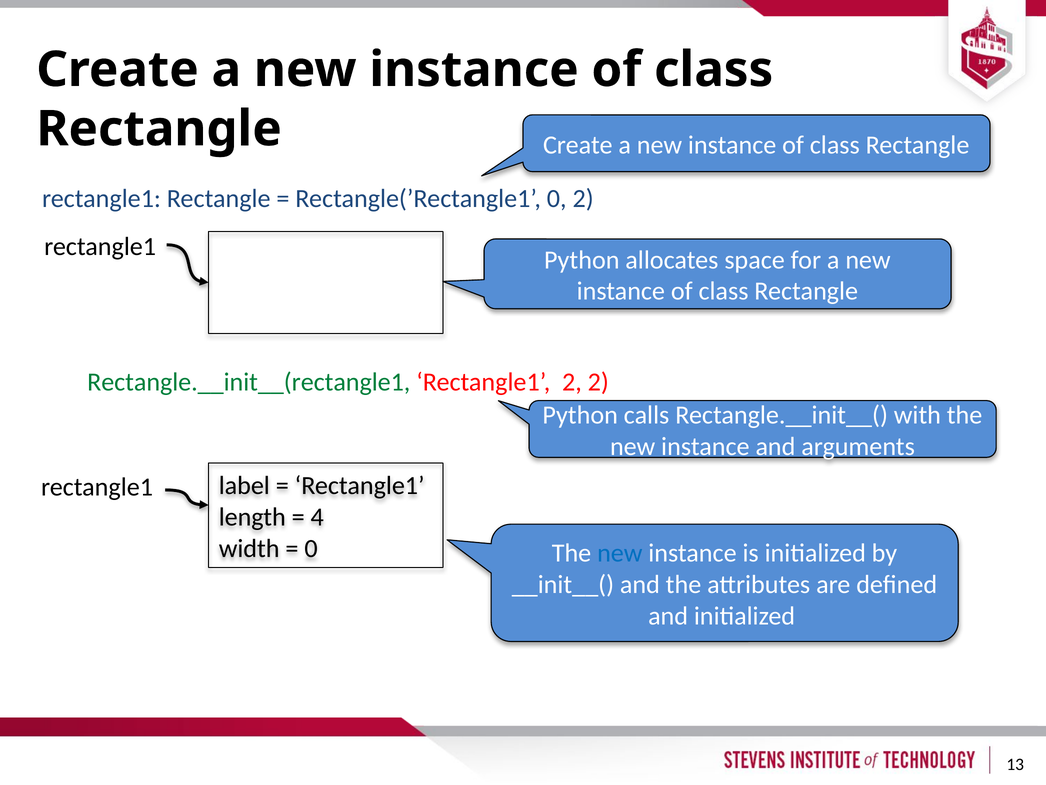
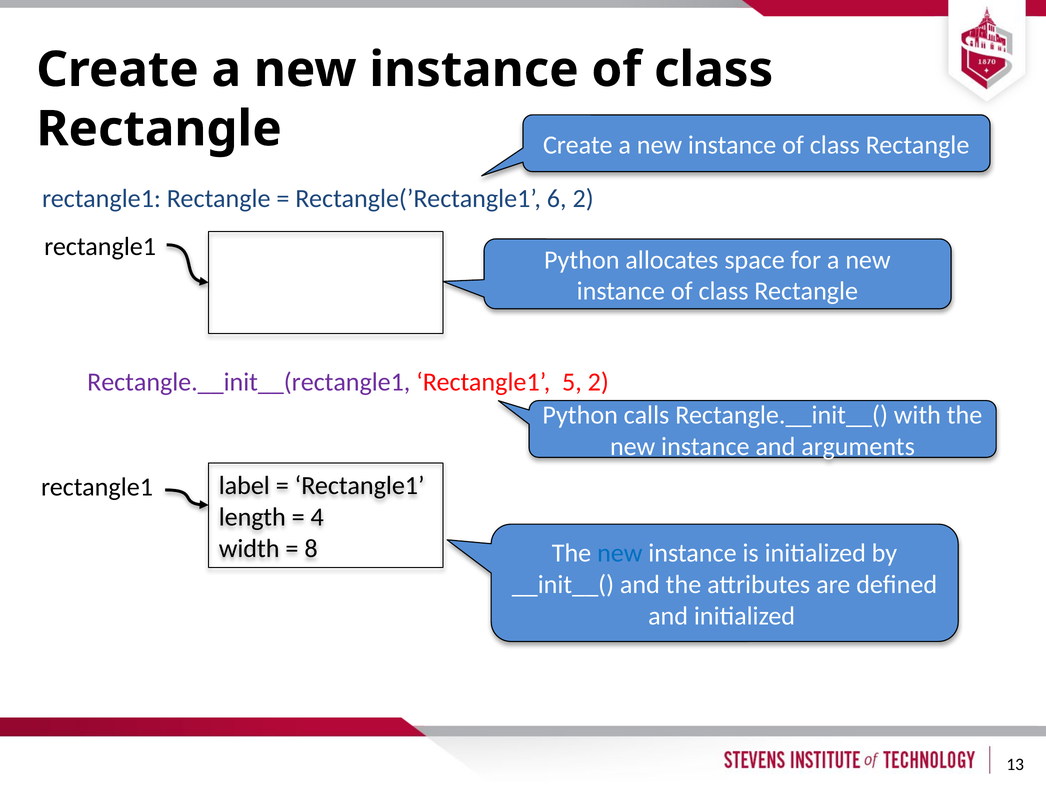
Rectangle(’Rectangle1 0: 0 -> 6
Rectangle.__init__(rectangle1 colour: green -> purple
Rectangle1 2: 2 -> 5
0 at (311, 548): 0 -> 8
